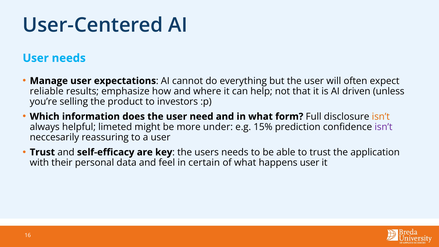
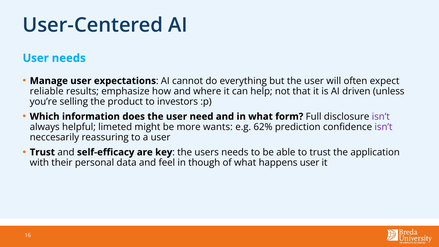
isn’t at (381, 117) colour: orange -> purple
under: under -> wants
15%: 15% -> 62%
certain: certain -> though
